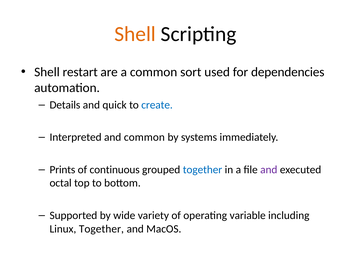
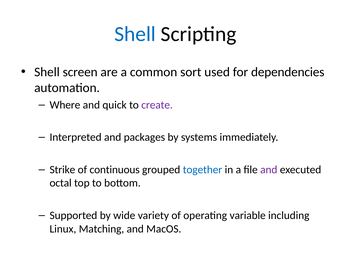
Shell at (135, 34) colour: orange -> blue
restart: restart -> screen
Details: Details -> Where
create colour: blue -> purple
and common: common -> packages
Prints: Prints -> Strike
Linux Together: Together -> Matching
